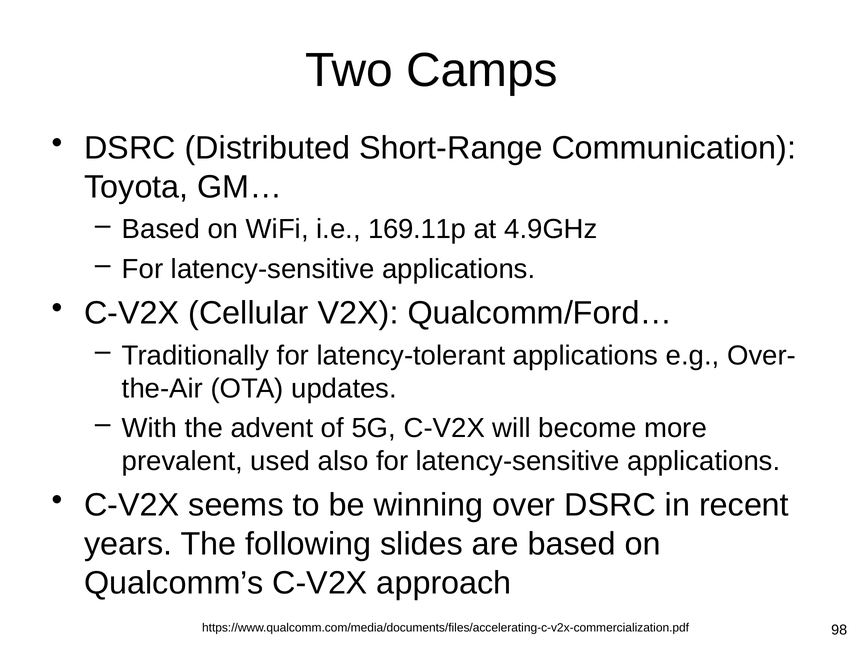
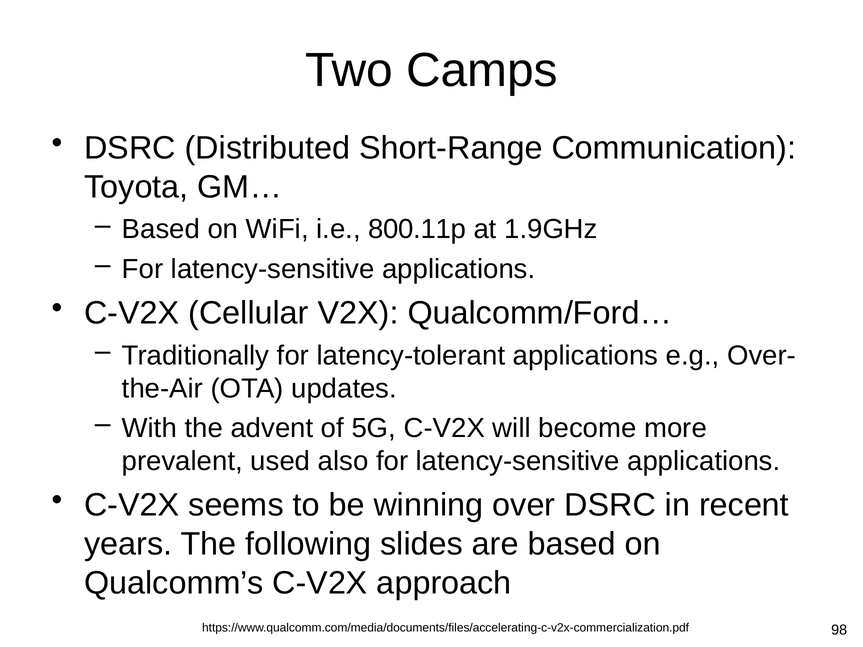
169.11p: 169.11p -> 800.11p
4.9GHz: 4.9GHz -> 1.9GHz
